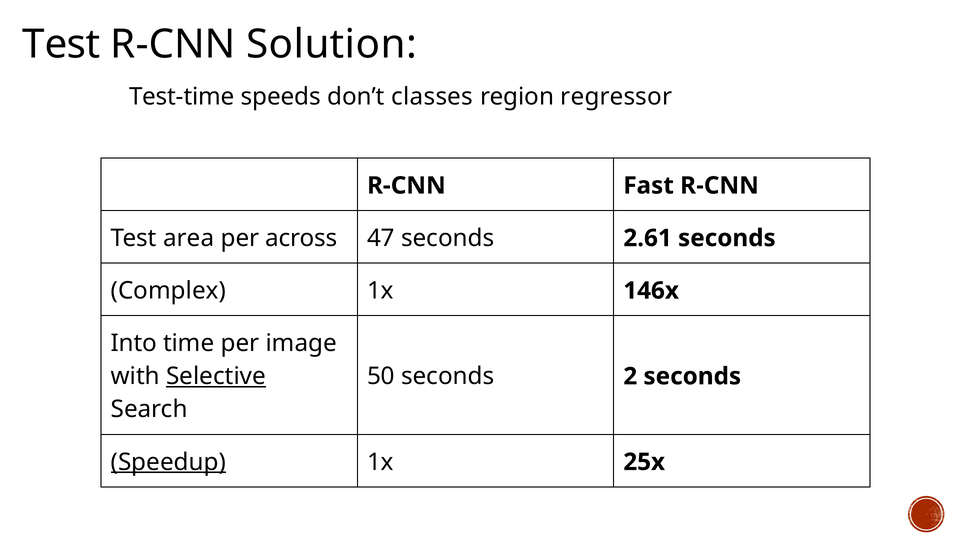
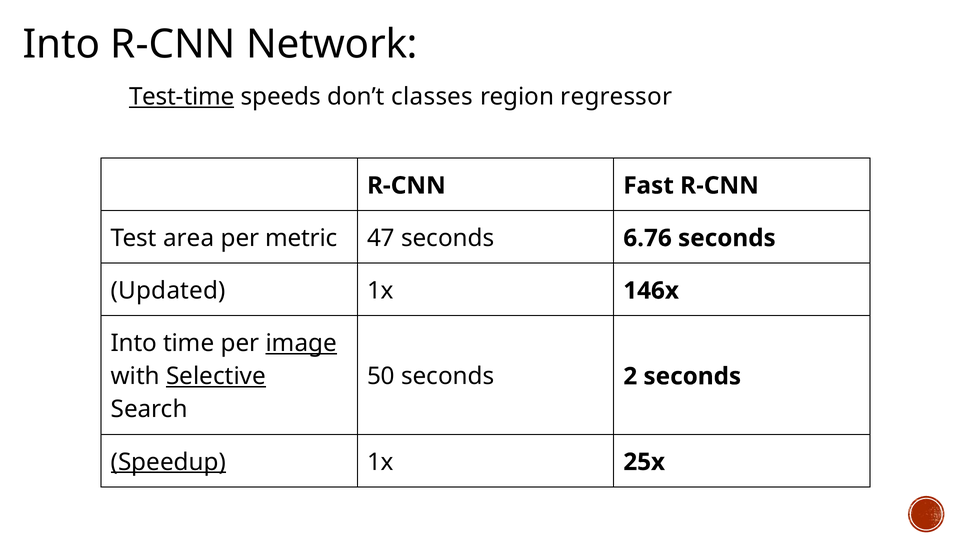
Test at (62, 44): Test -> Into
Solution: Solution -> Network
Test-time underline: none -> present
across: across -> metric
2.61: 2.61 -> 6.76
Complex: Complex -> Updated
image underline: none -> present
